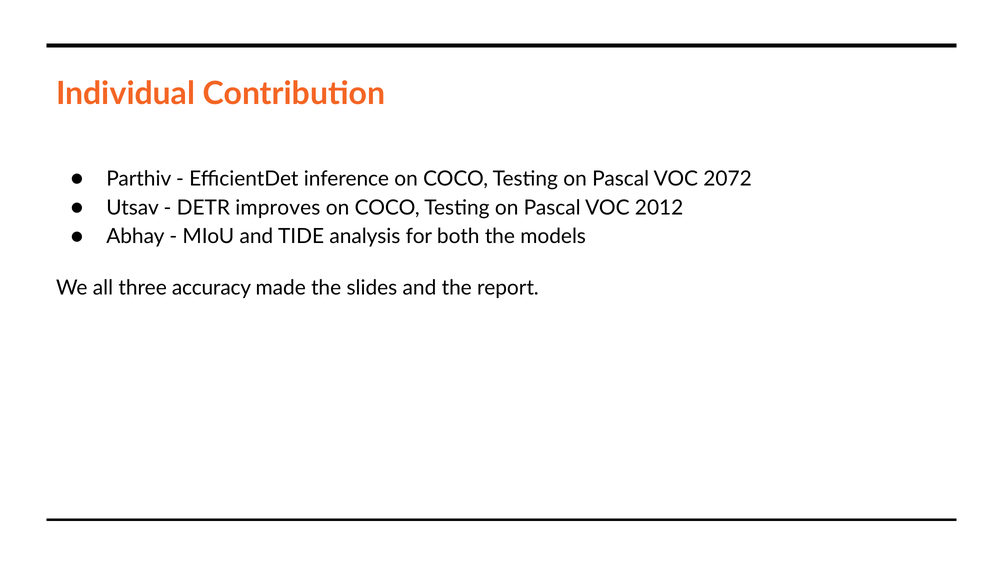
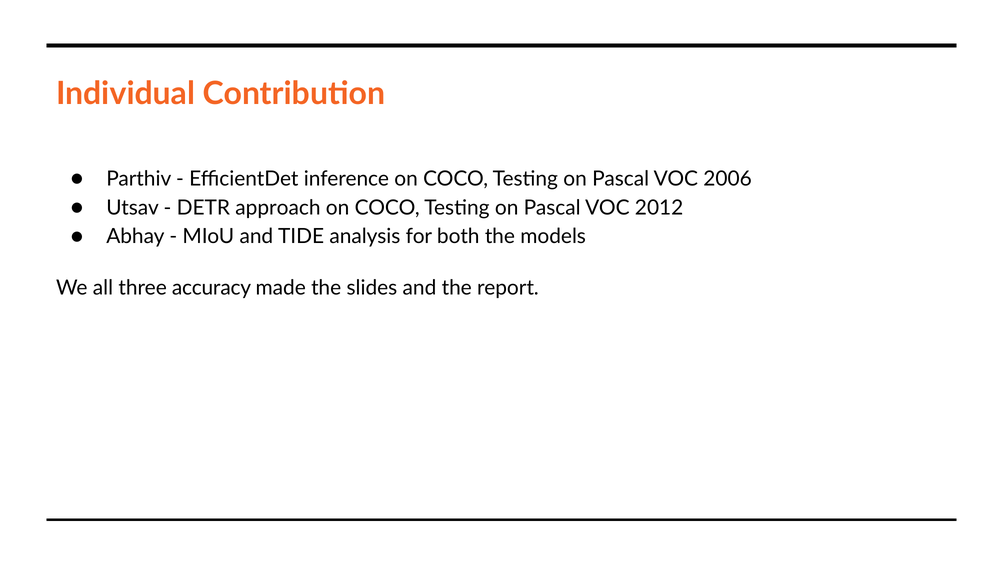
2072: 2072 -> 2006
improves: improves -> approach
